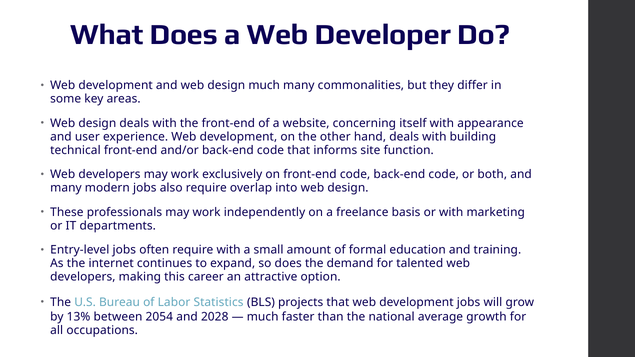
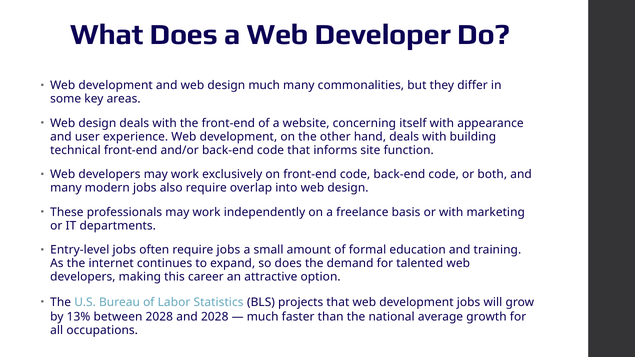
require with: with -> jobs
between 2054: 2054 -> 2028
